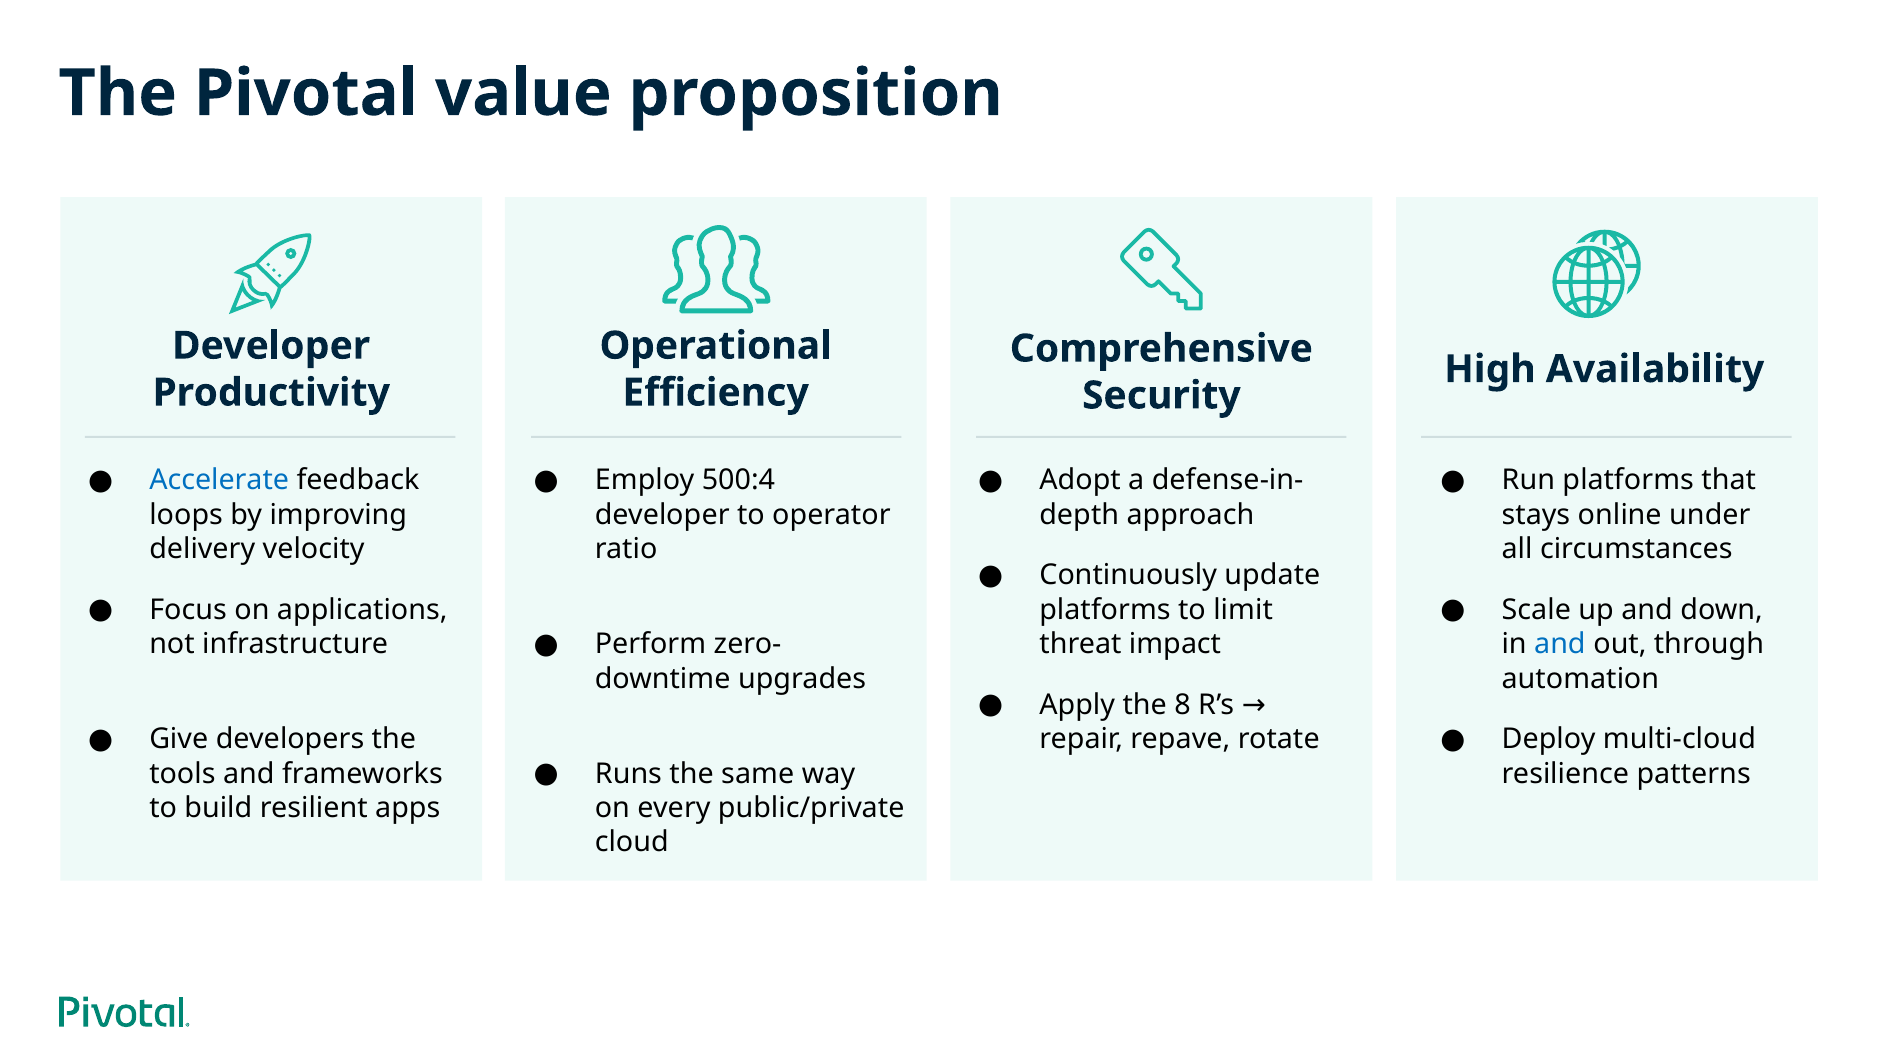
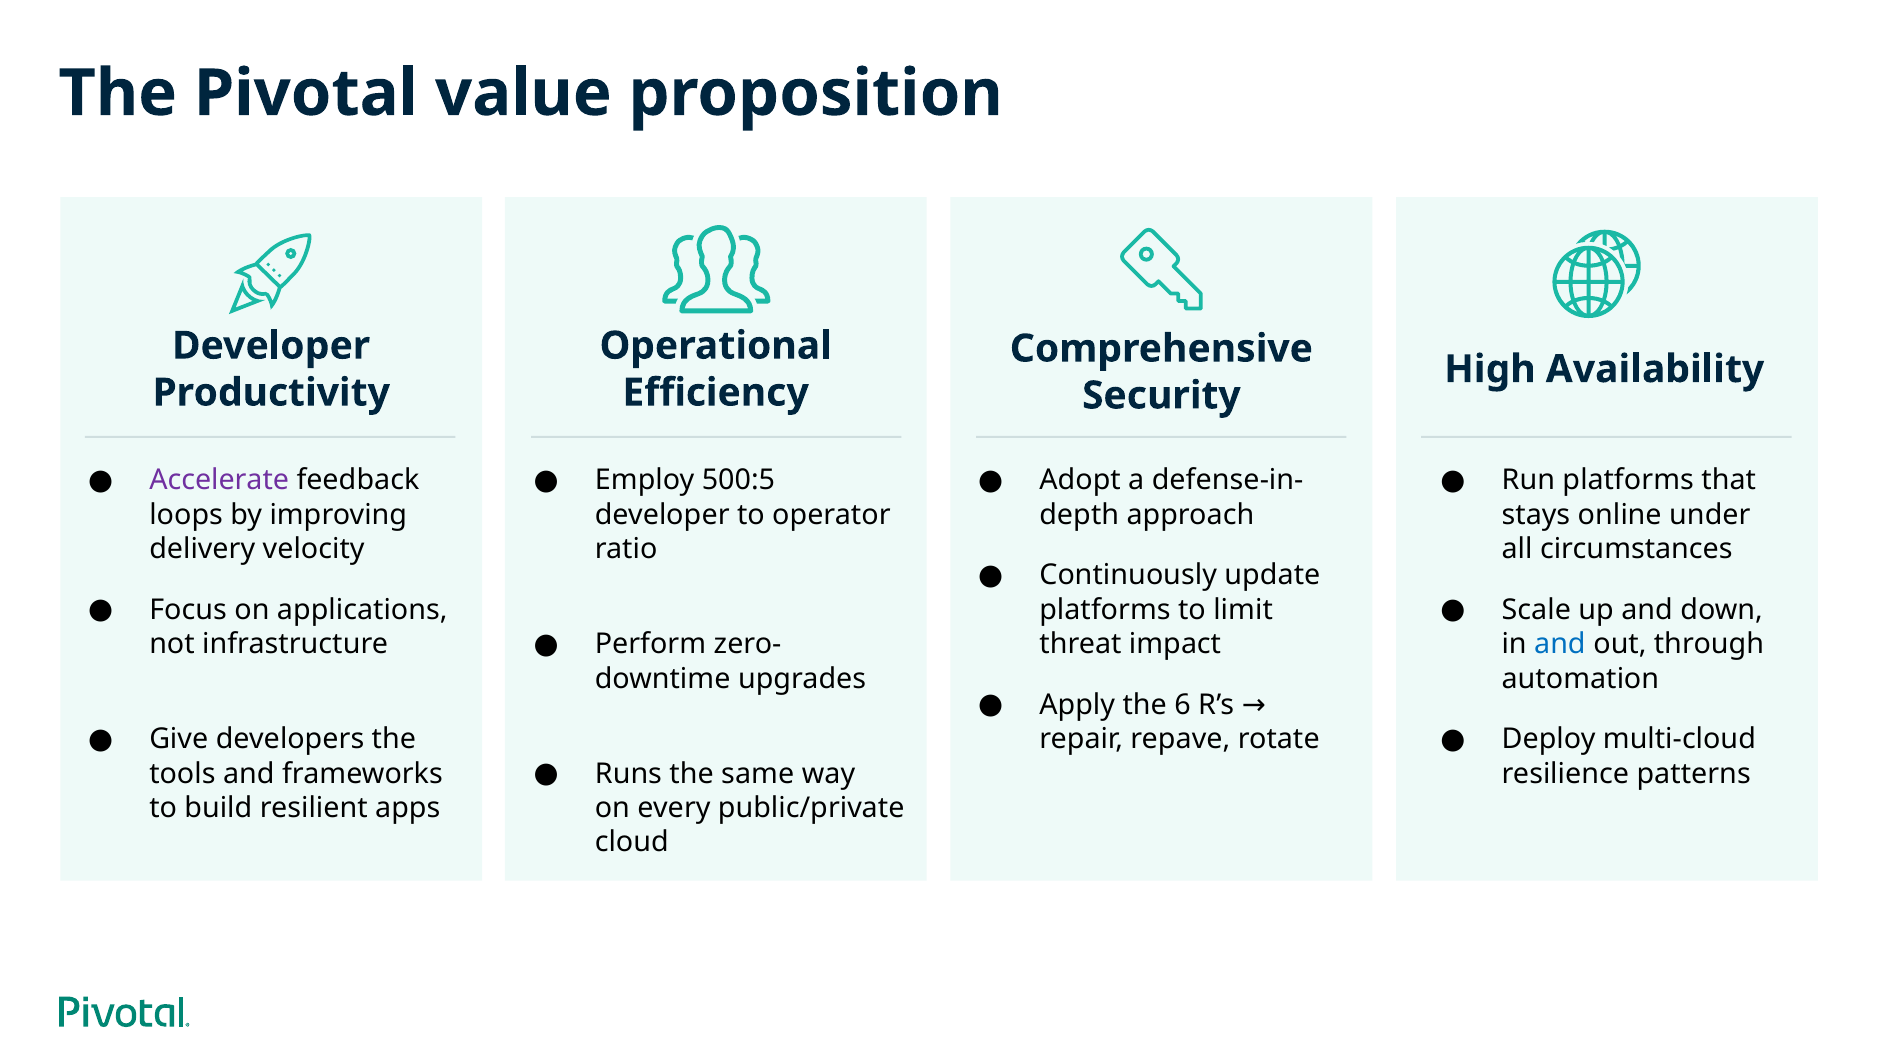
Accelerate colour: blue -> purple
500:4: 500:4 -> 500:5
8: 8 -> 6
